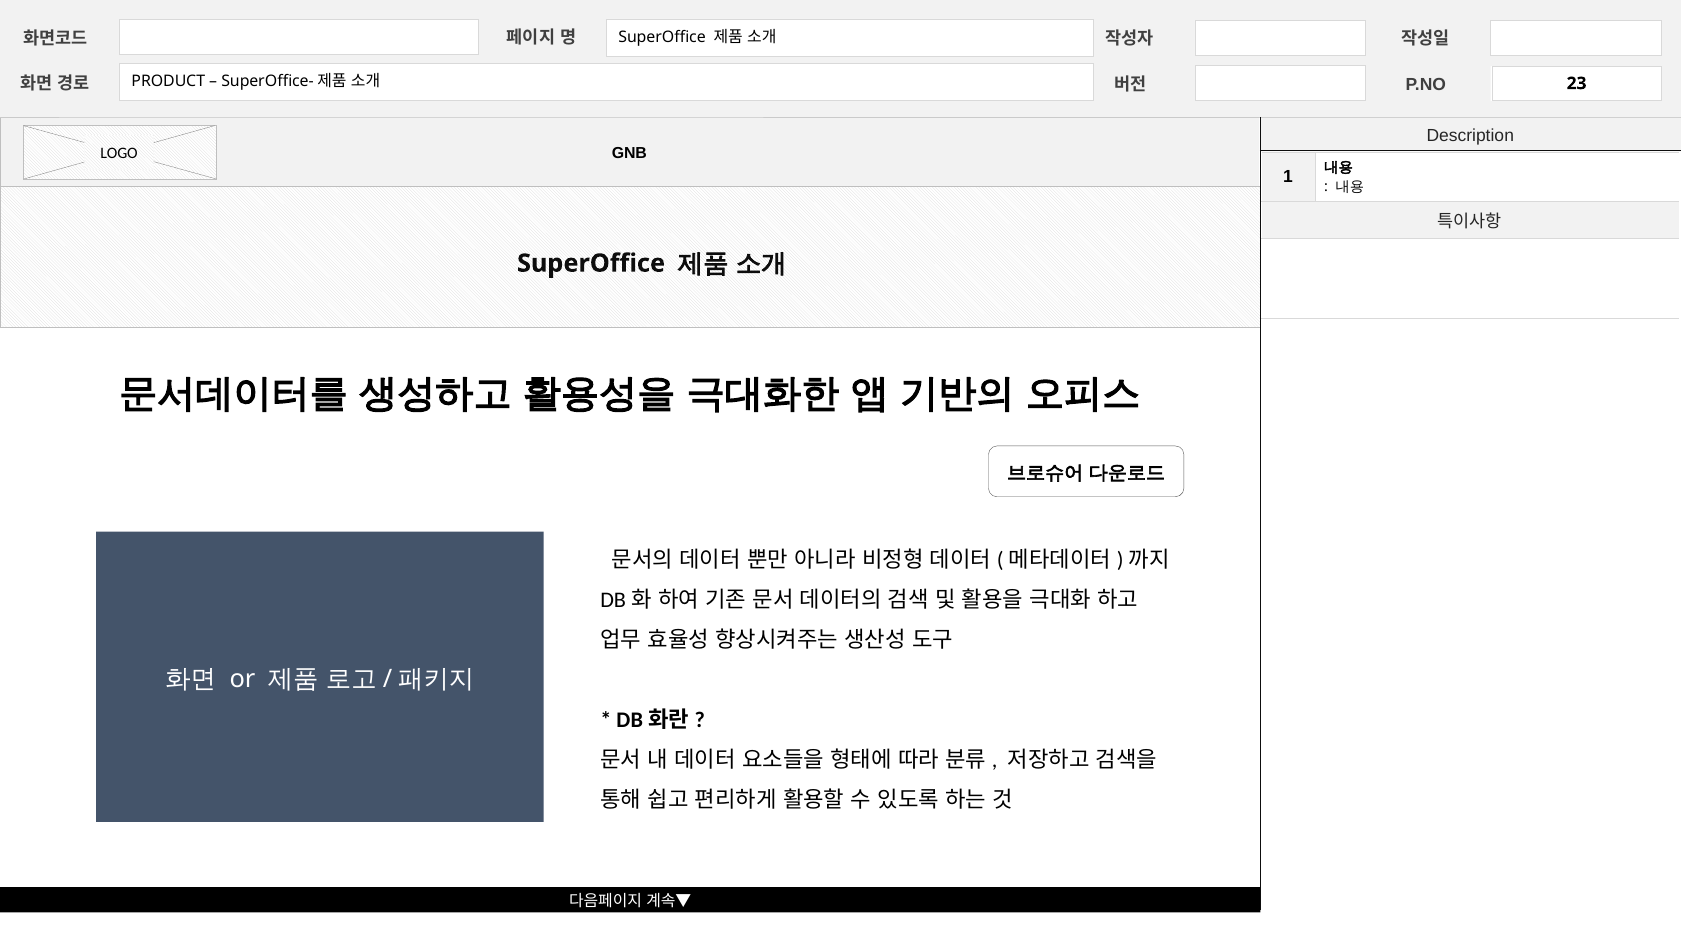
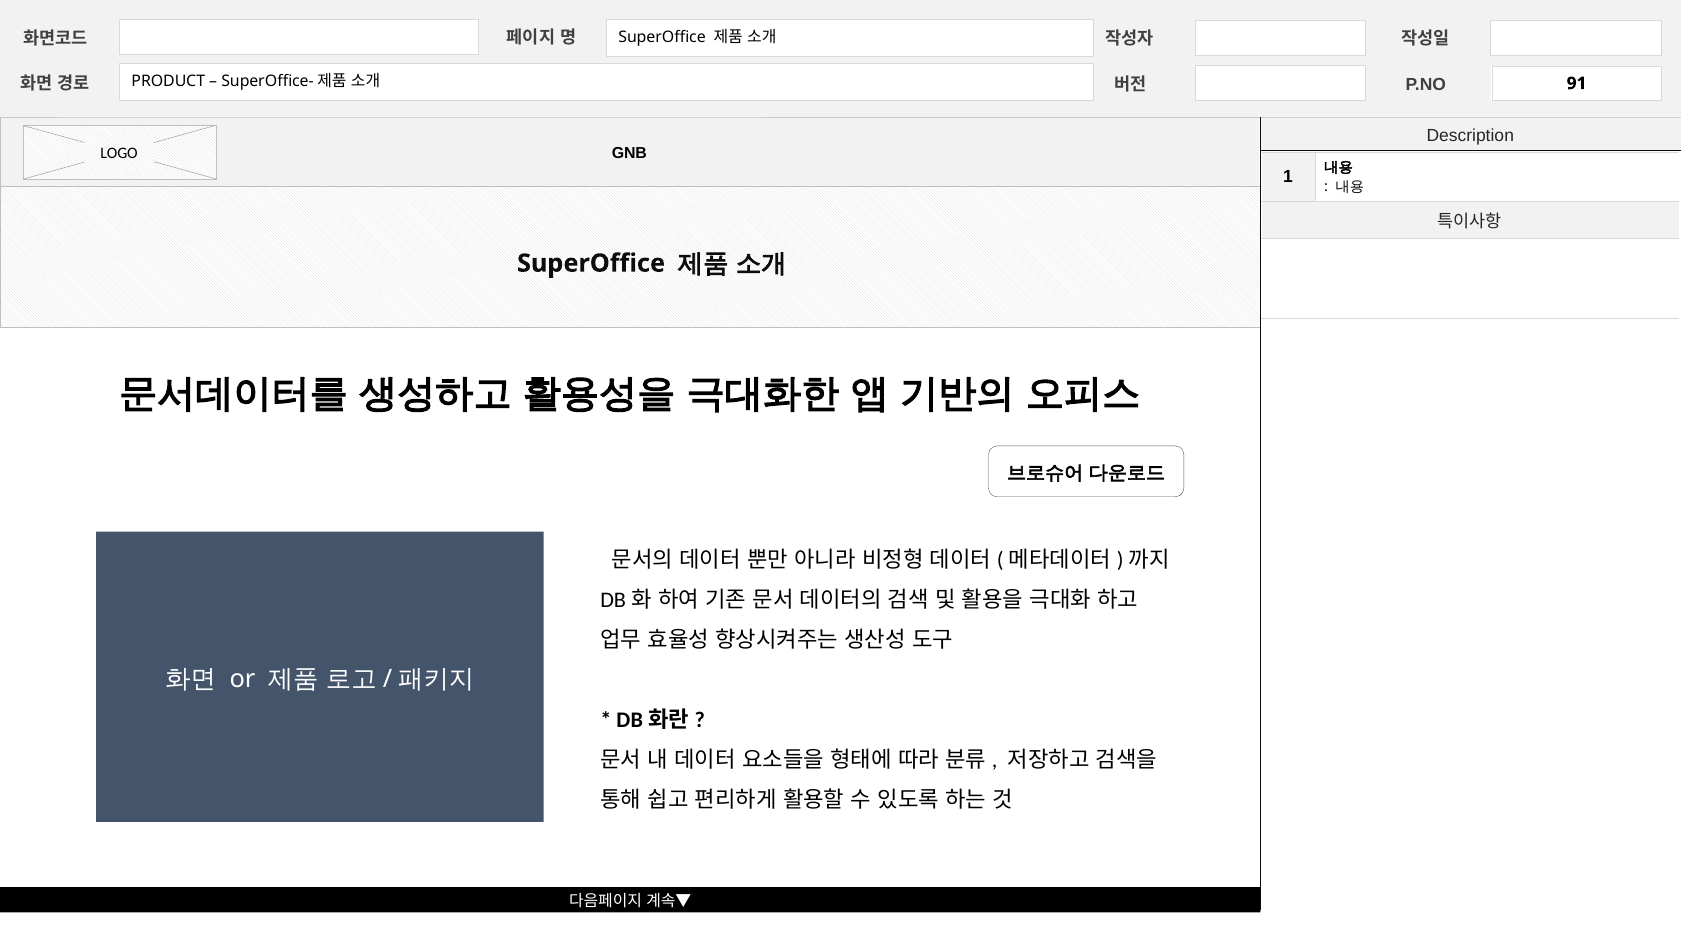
23: 23 -> 91
